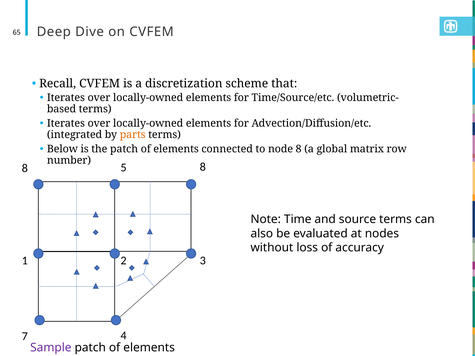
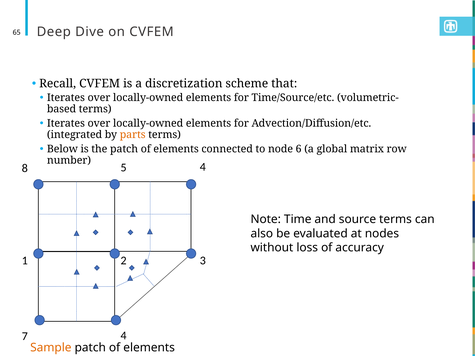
node 8: 8 -> 6
5 8: 8 -> 4
Sample colour: purple -> orange
